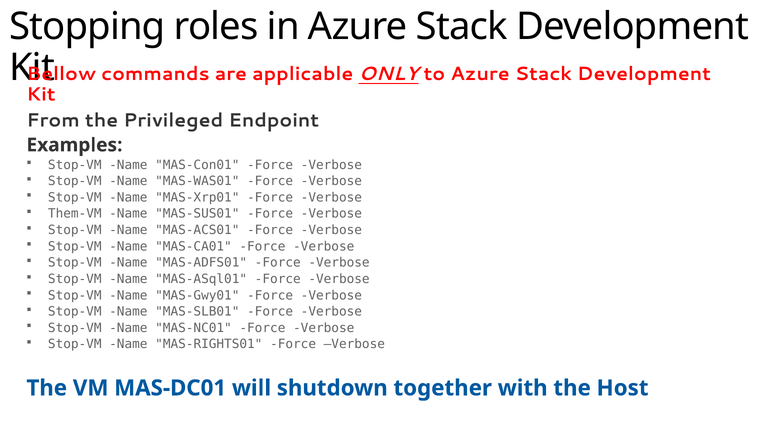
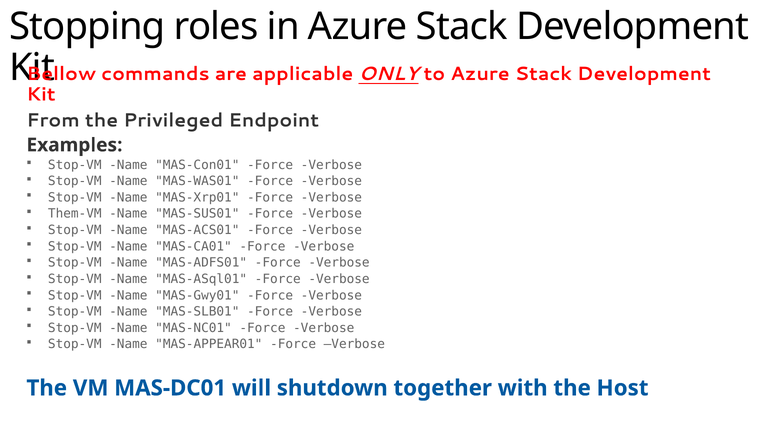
MAS-RIGHTS01: MAS-RIGHTS01 -> MAS-APPEAR01
